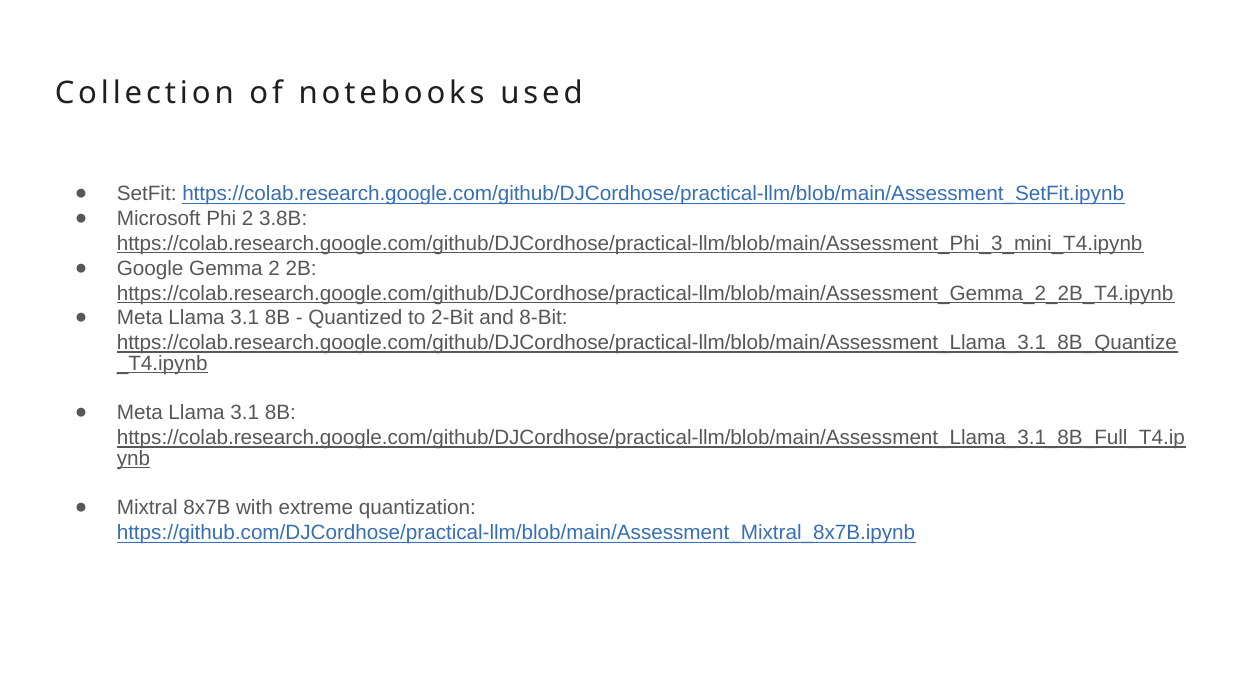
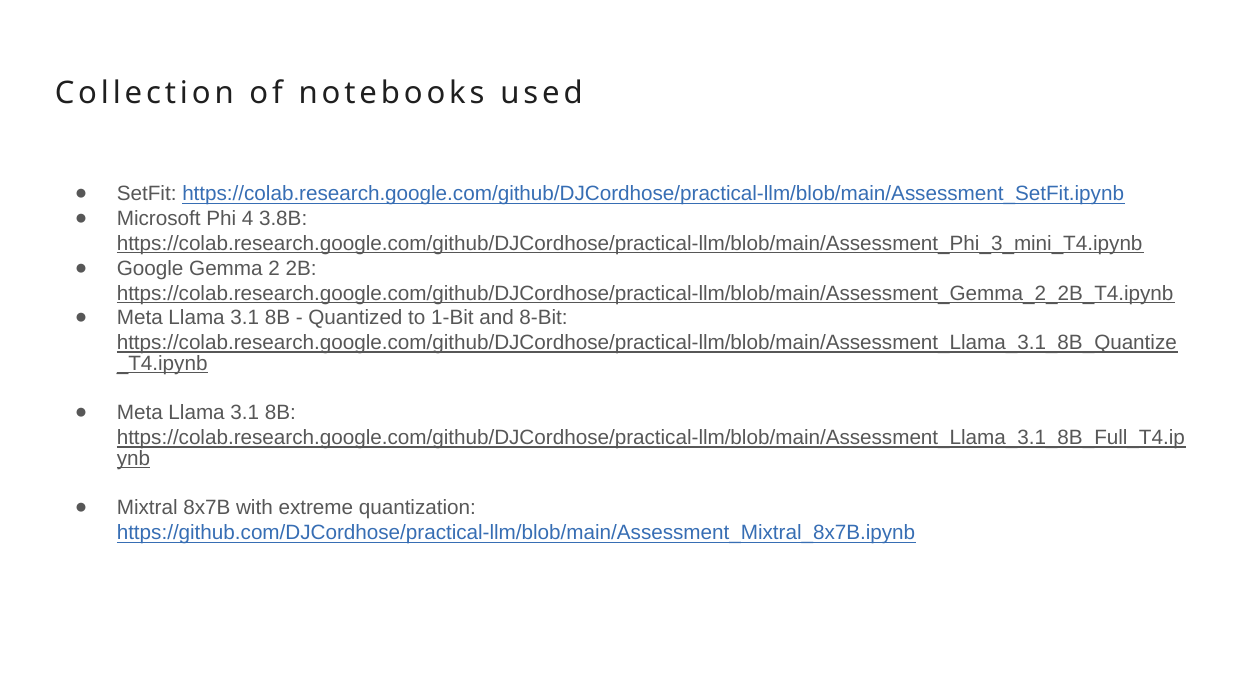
Phi 2: 2 -> 4
2-Bit: 2-Bit -> 1-Bit
